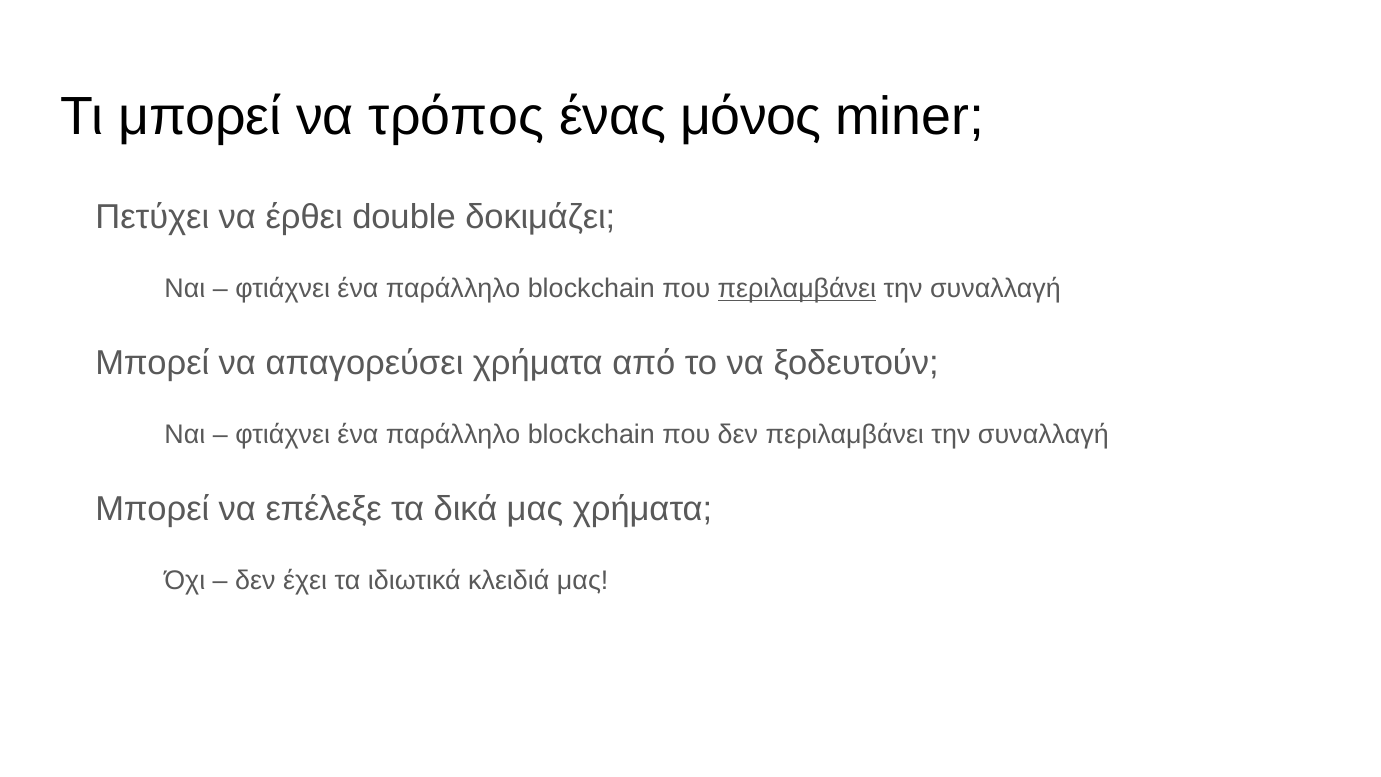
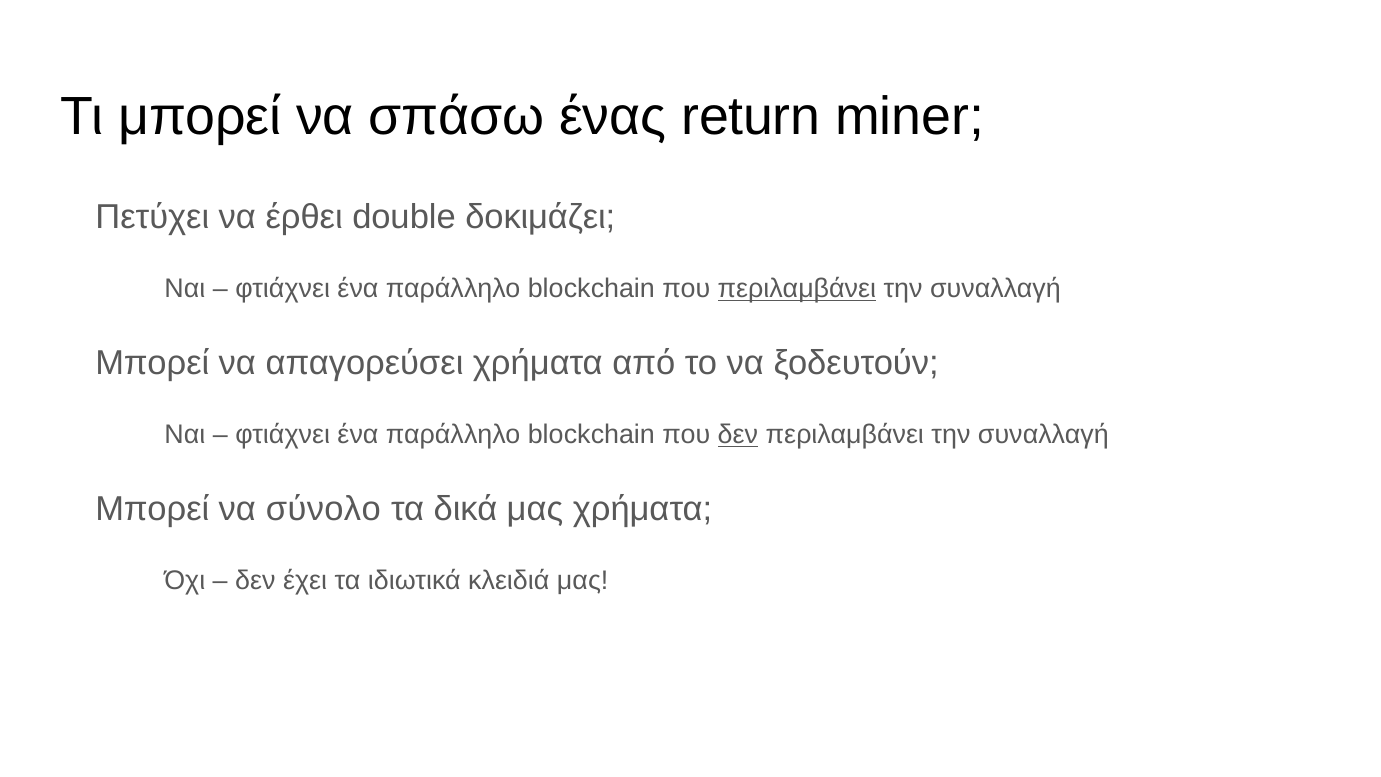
τρόπος: τρόπος -> σπάσω
μόνος: μόνος -> return
δεν at (738, 435) underline: none -> present
επέλεξε: επέλεξε -> σύνολο
